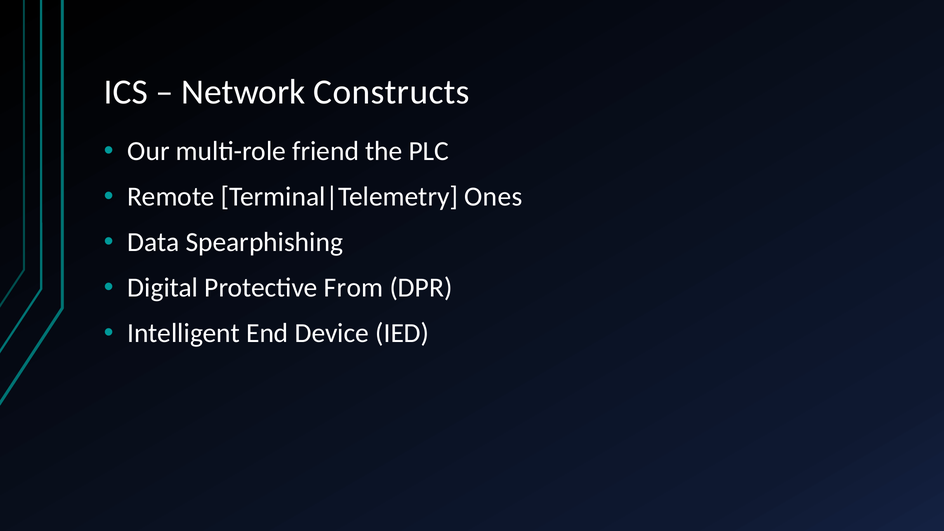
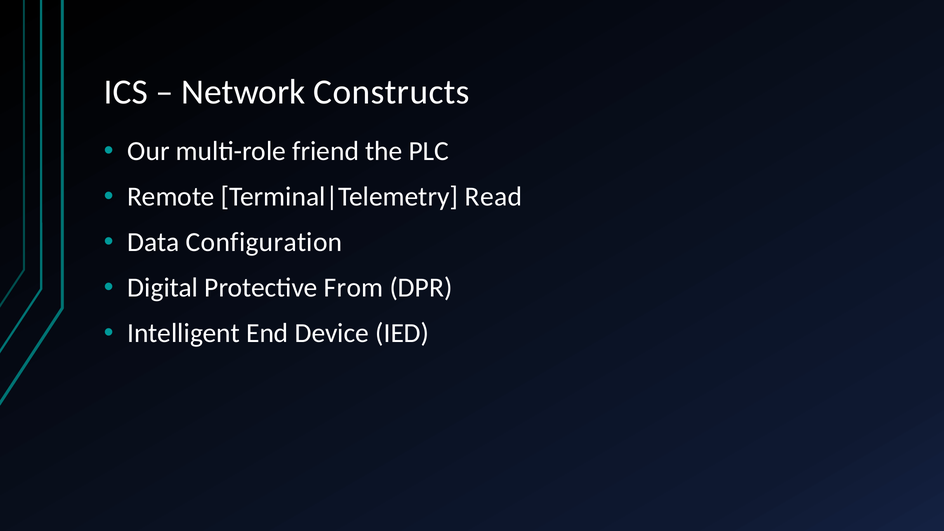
Ones: Ones -> Read
Spearphishing: Spearphishing -> Configuration
